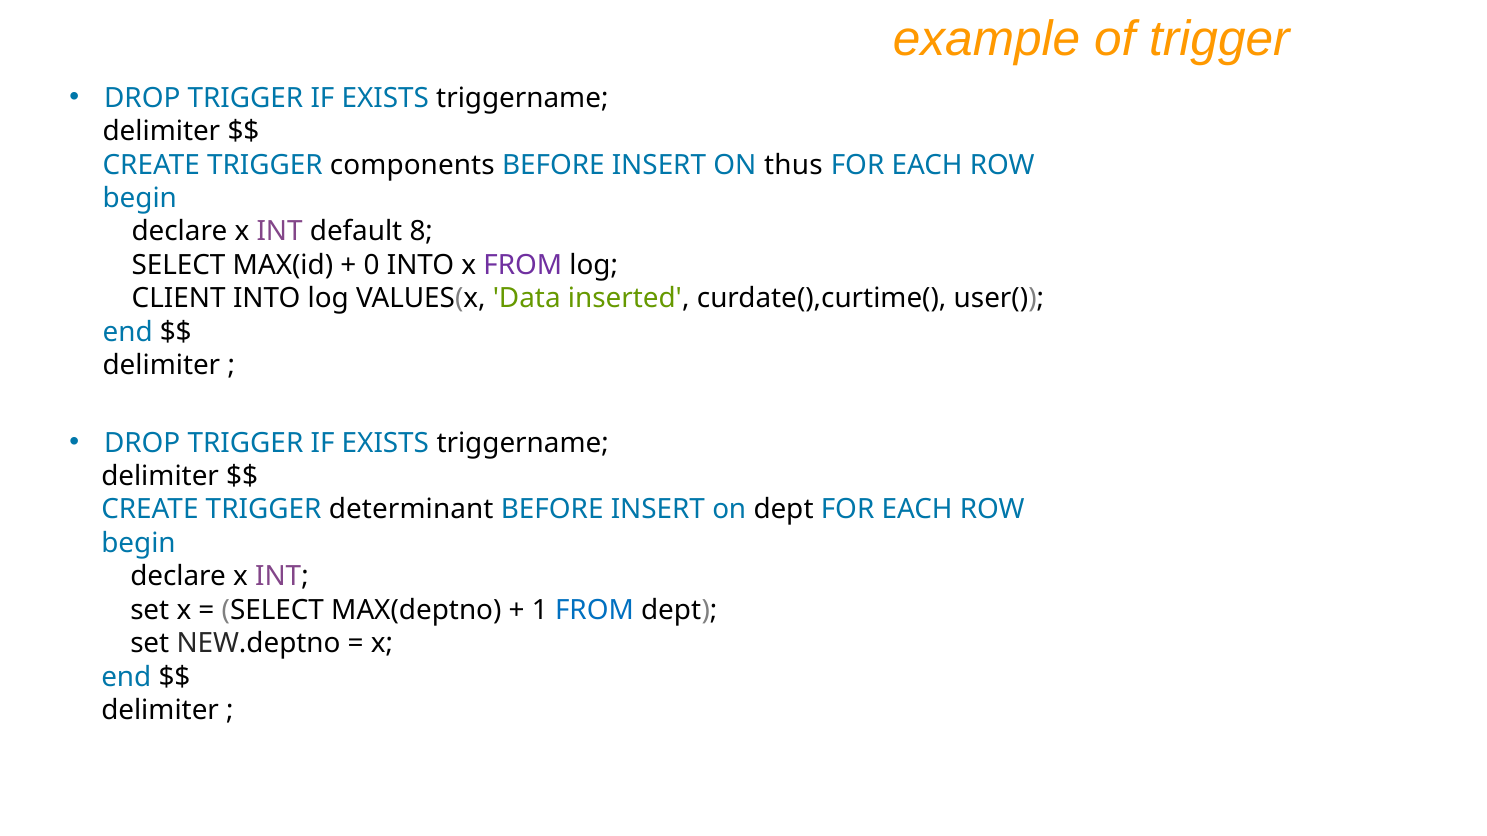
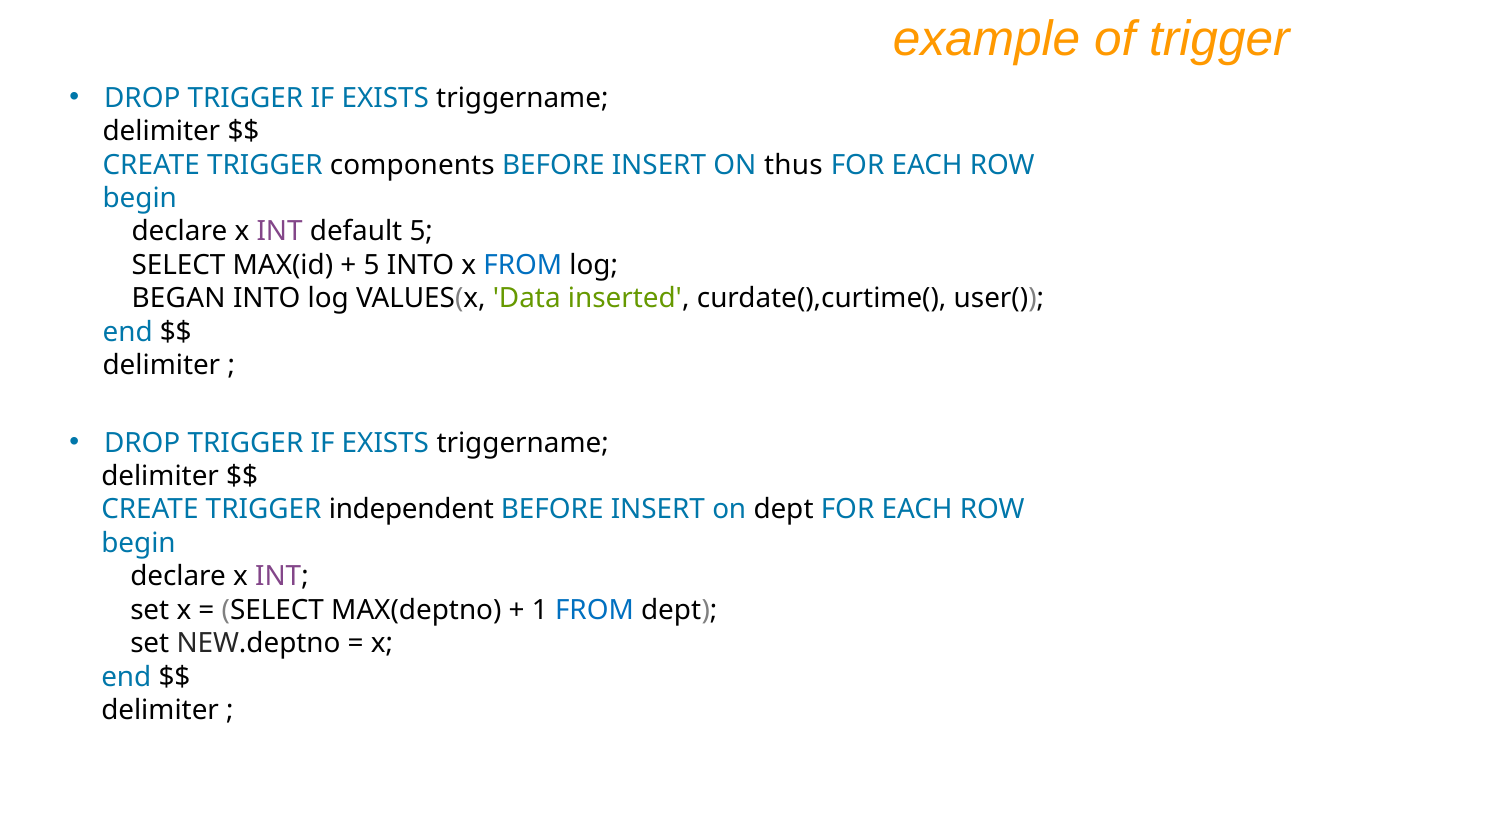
default 8: 8 -> 5
0 at (372, 265): 0 -> 5
FROM at (523, 265) colour: purple -> blue
CLIENT: CLIENT -> BEGAN
determinant: determinant -> independent
